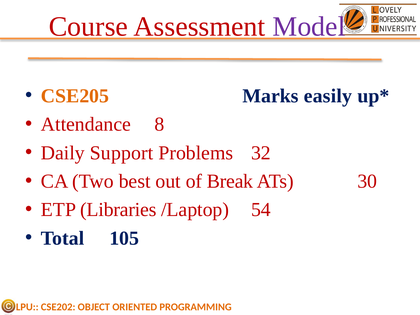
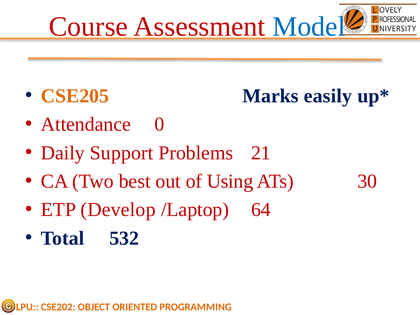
Model colour: purple -> blue
8: 8 -> 0
32: 32 -> 21
Break: Break -> Using
Libraries: Libraries -> Develop
54: 54 -> 64
105: 105 -> 532
